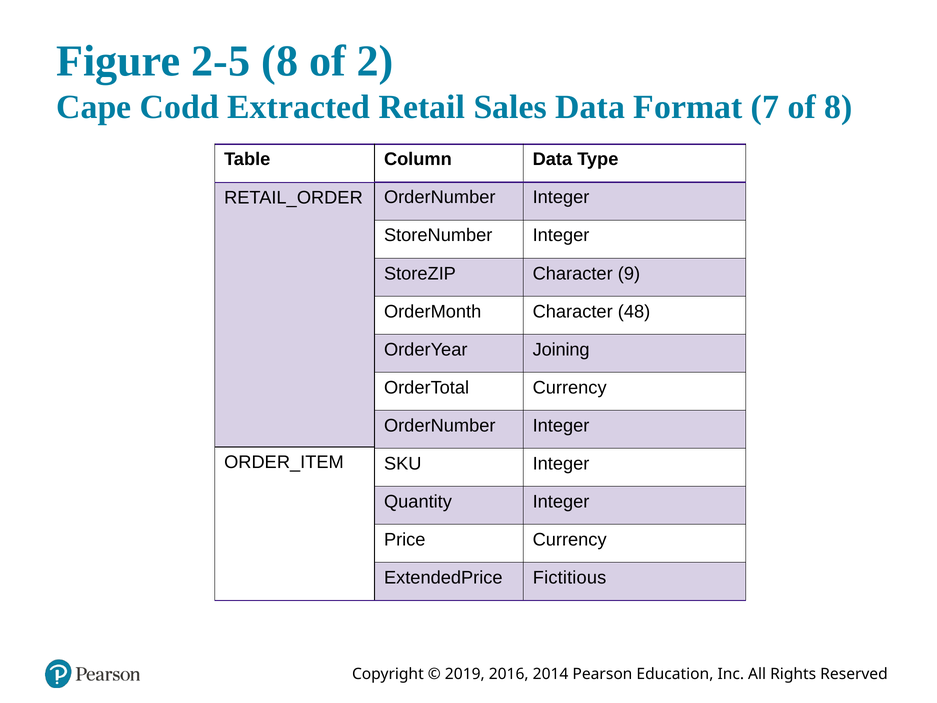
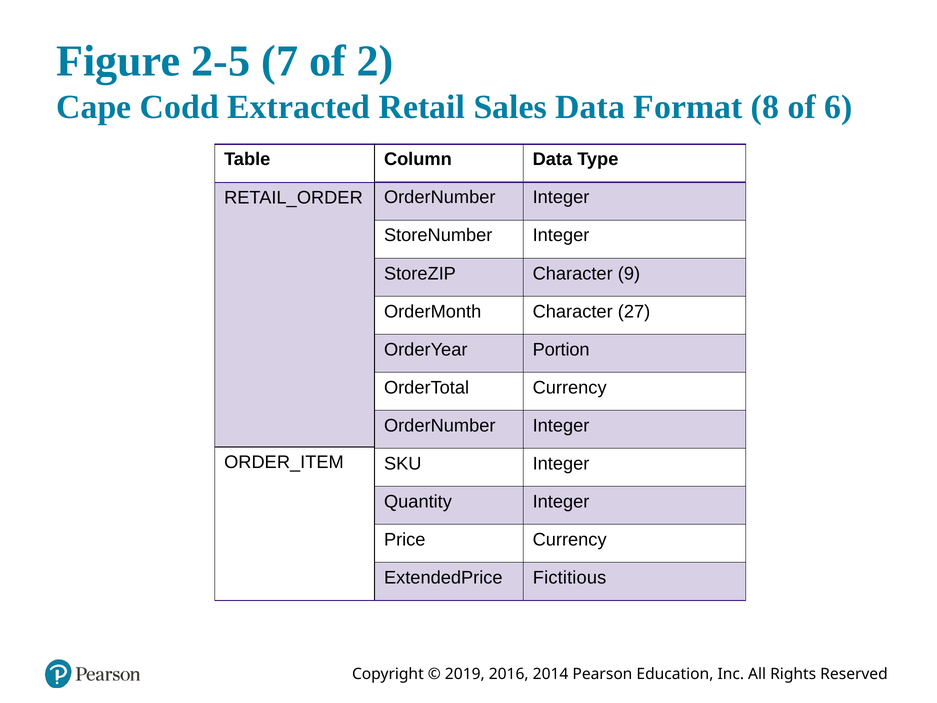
2-5 8: 8 -> 7
7: 7 -> 8
of 8: 8 -> 6
48: 48 -> 27
Joining: Joining -> Portion
